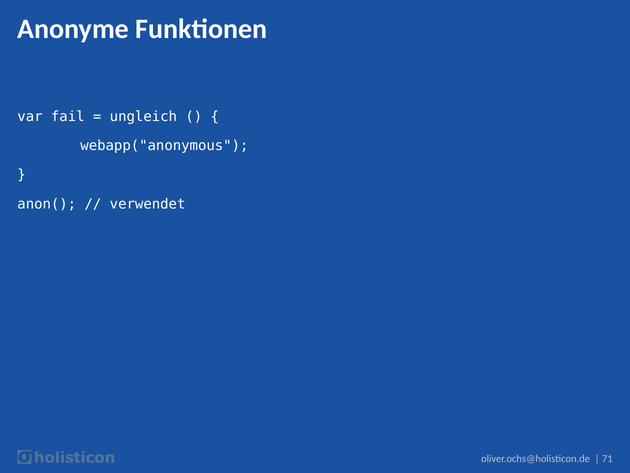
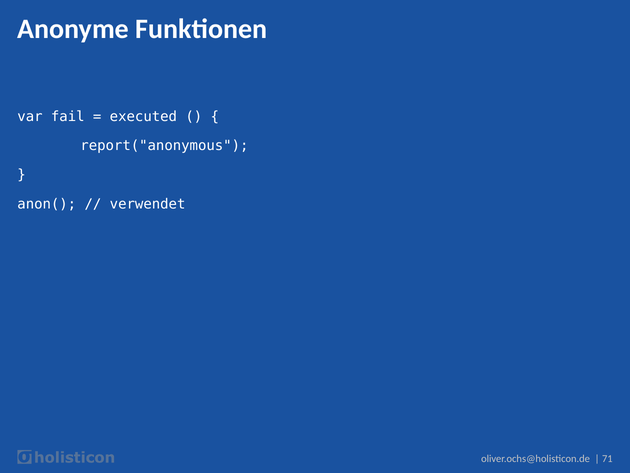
ungleich: ungleich -> executed
webapp("anonymous: webapp("anonymous -> report("anonymous
